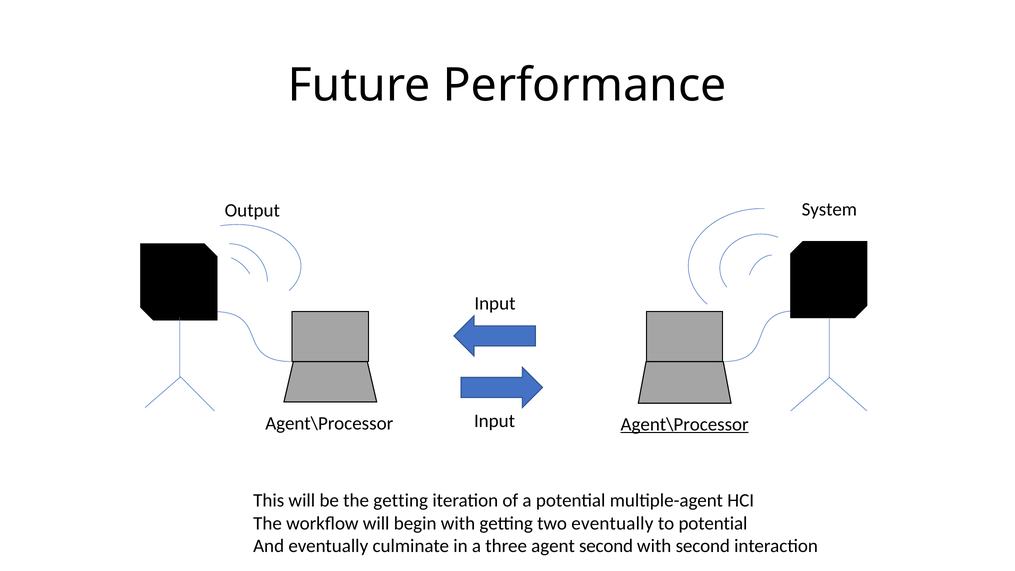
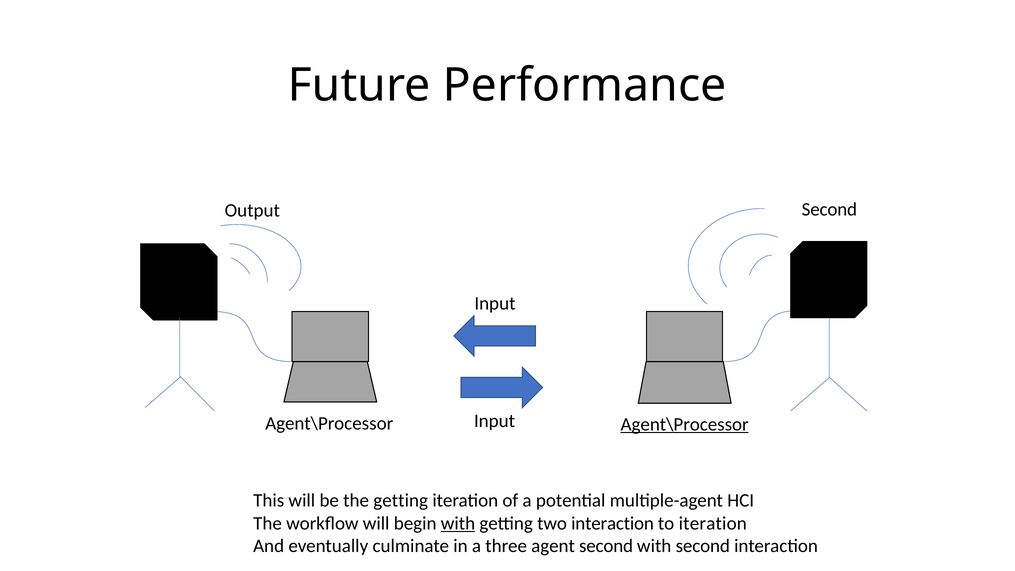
Output System: System -> Second
with at (458, 523) underline: none -> present
two eventually: eventually -> interaction
to potential: potential -> iteration
